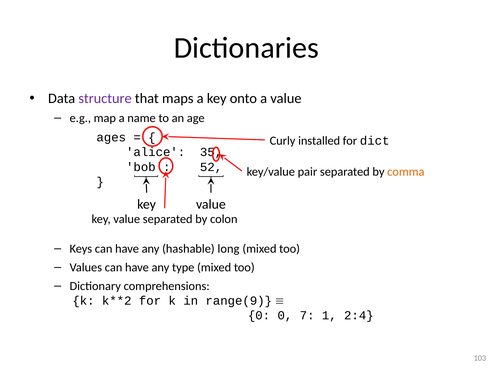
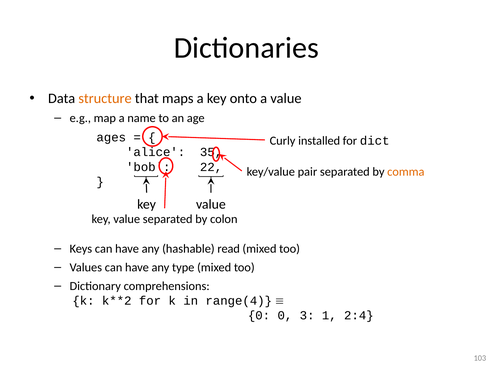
structure colour: purple -> orange
52: 52 -> 22
long: long -> read
range(9: range(9 -> range(4
7: 7 -> 3
